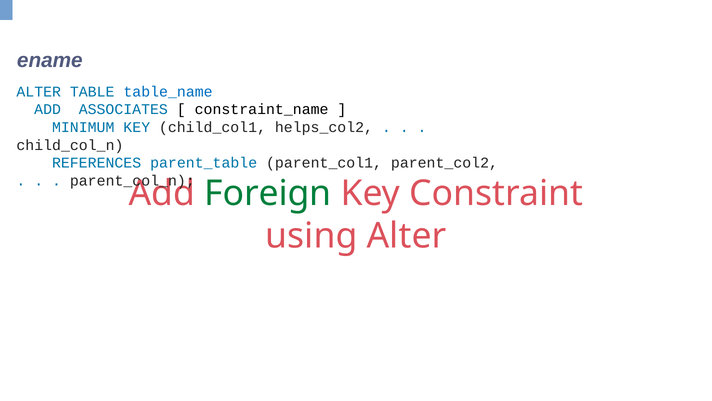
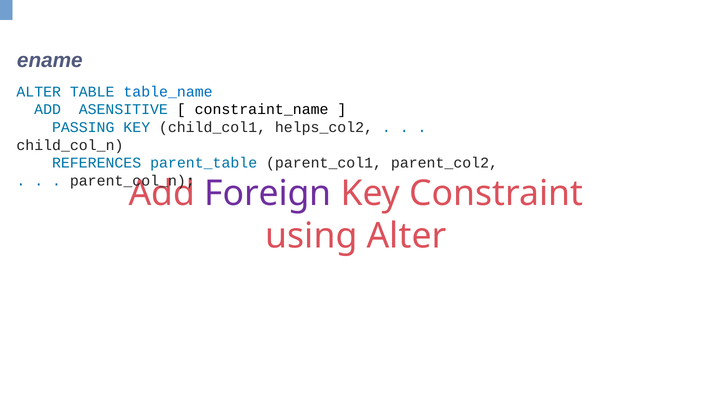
ASSOCIATES: ASSOCIATES -> ASENSITIVE
MINIMUM: MINIMUM -> PASSING
Foreign colour: green -> purple
